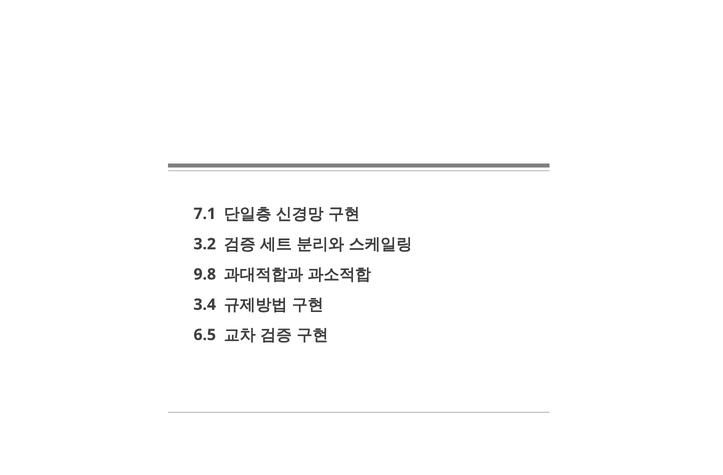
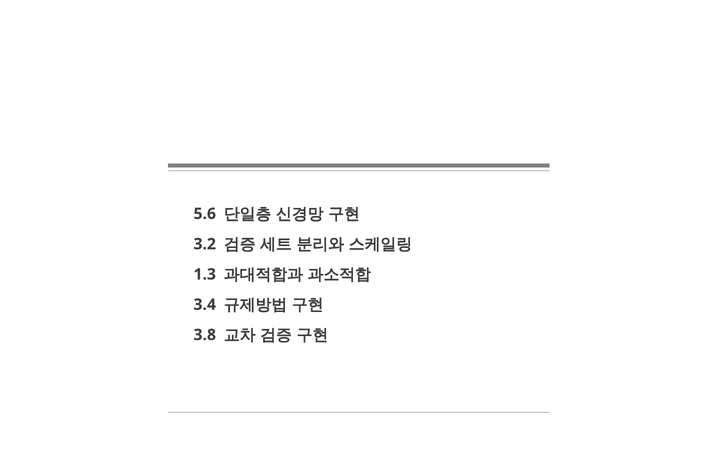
7.1: 7.1 -> 5.6
9.8: 9.8 -> 1.3
6.5: 6.5 -> 3.8
